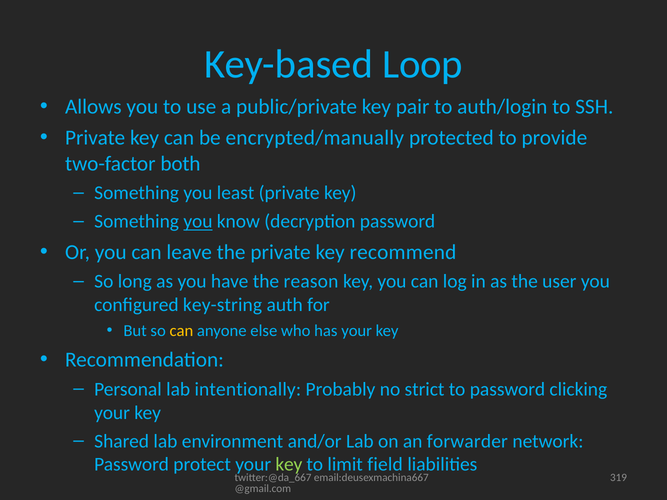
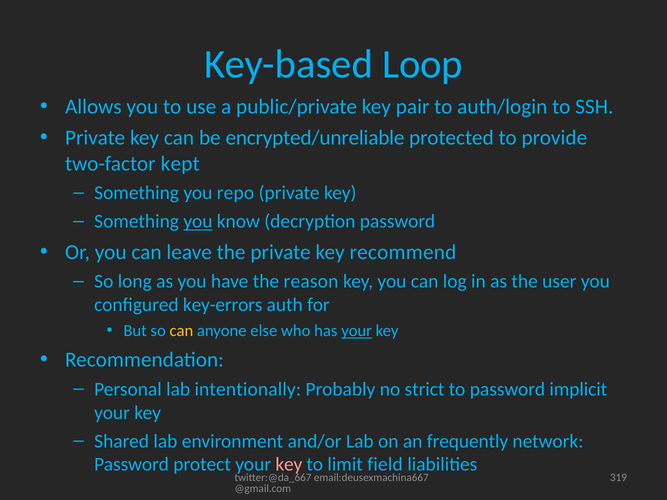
encrypted/manually: encrypted/manually -> encrypted/unreliable
both: both -> kept
least: least -> repo
key-string: key-string -> key-errors
your at (357, 331) underline: none -> present
clicking: clicking -> implicit
forwarder: forwarder -> frequently
key at (289, 465) colour: light green -> pink
